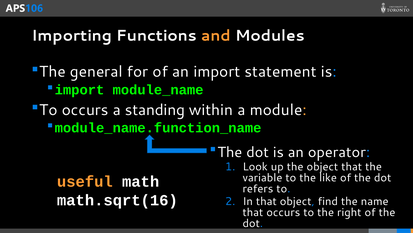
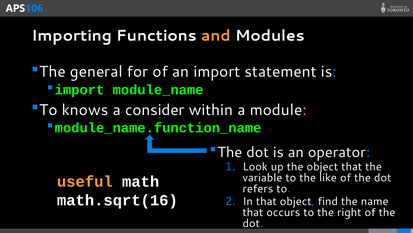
To occurs: occurs -> knows
standing: standing -> consider
